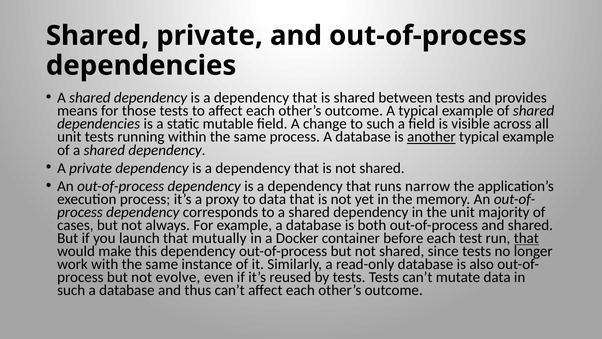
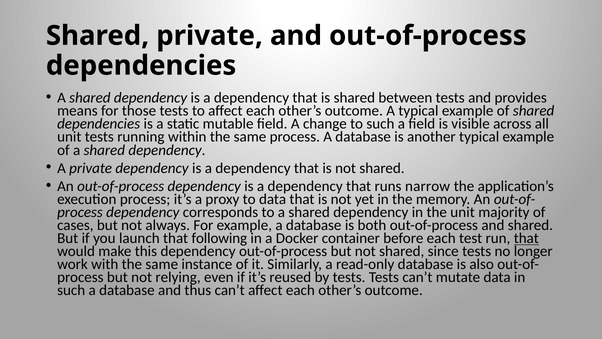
another underline: present -> none
mutually: mutually -> following
evolve: evolve -> relying
